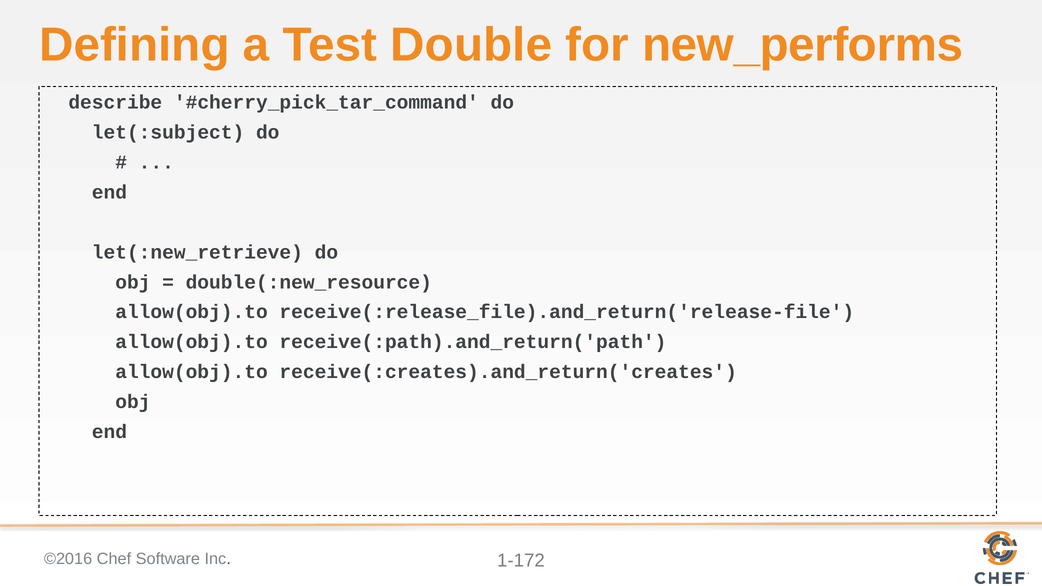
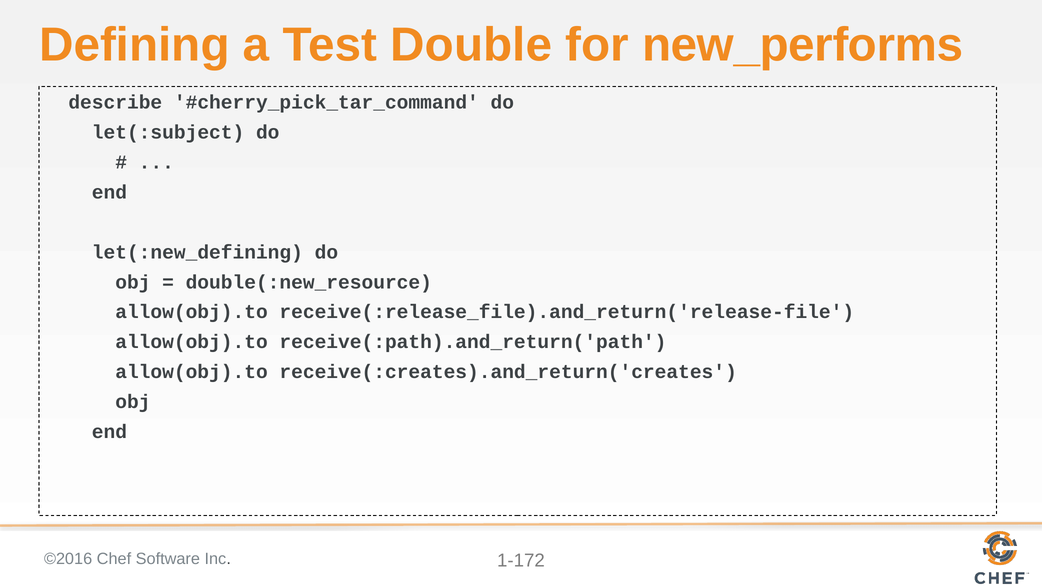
let(:new_retrieve: let(:new_retrieve -> let(:new_defining
